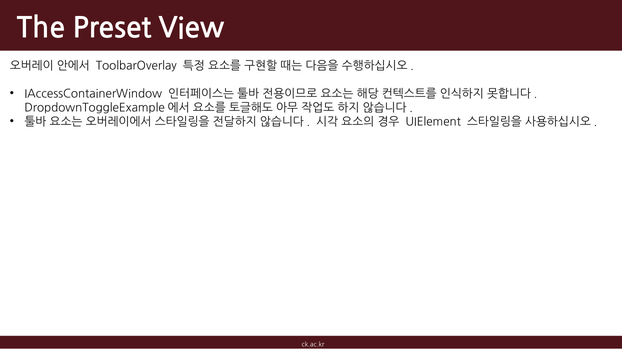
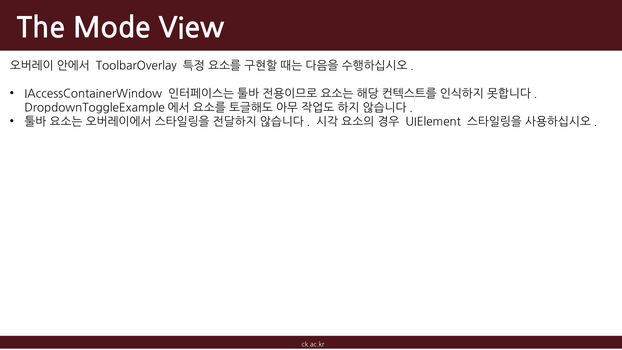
Preset: Preset -> Mode
